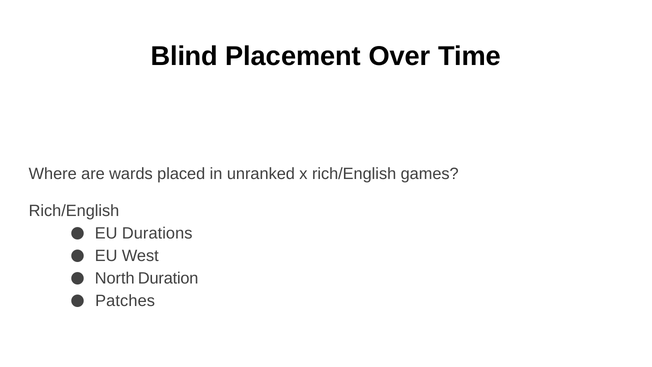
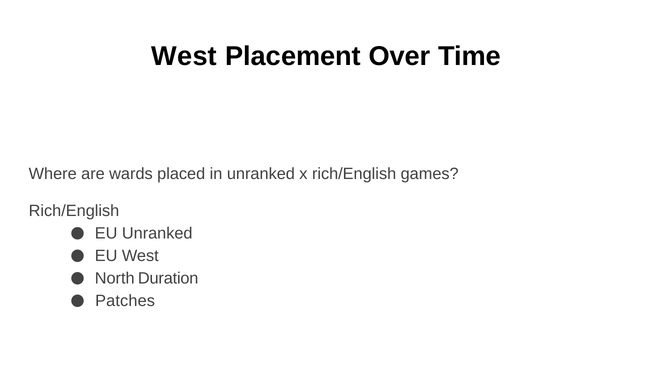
Blind at (184, 56): Blind -> West
EU Durations: Durations -> Unranked
